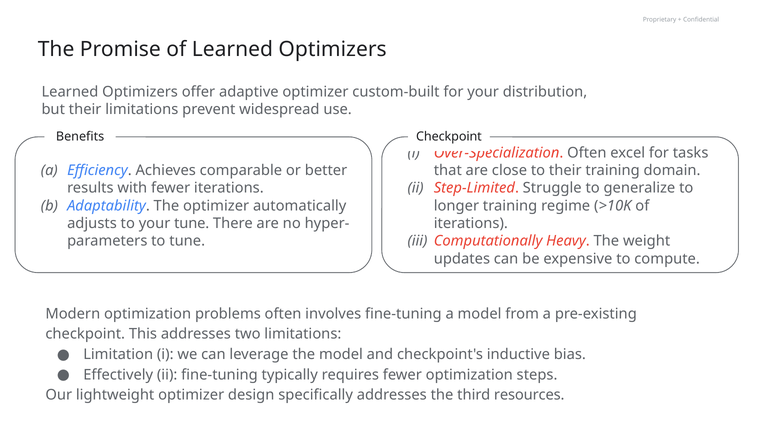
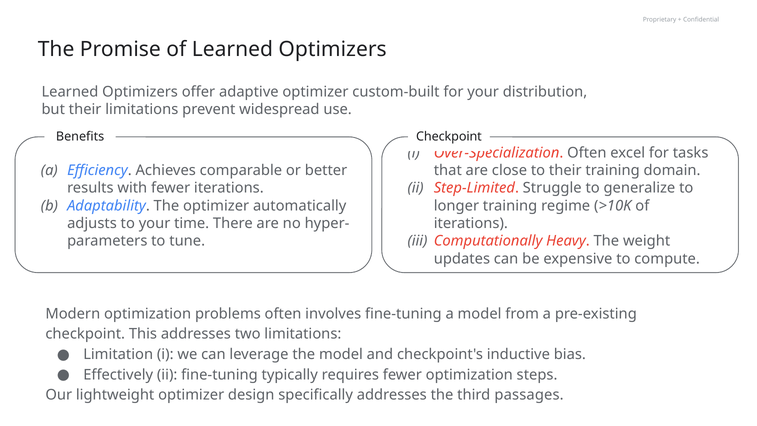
your tune: tune -> time
resources: resources -> passages
